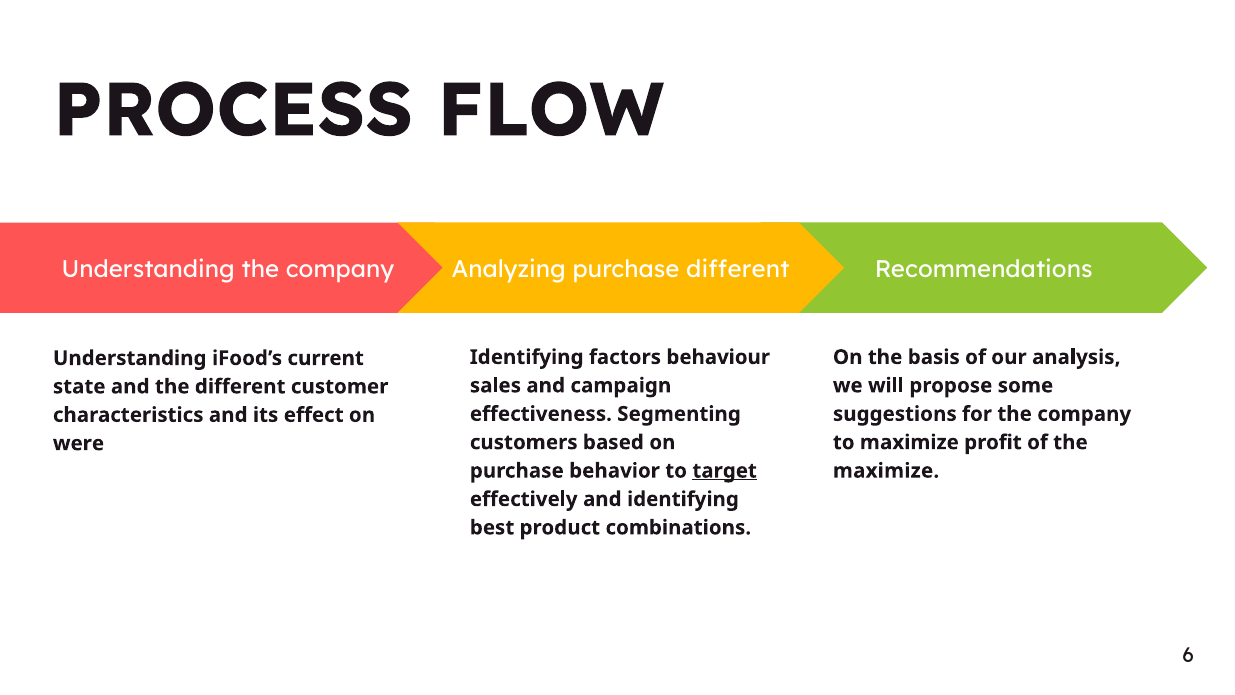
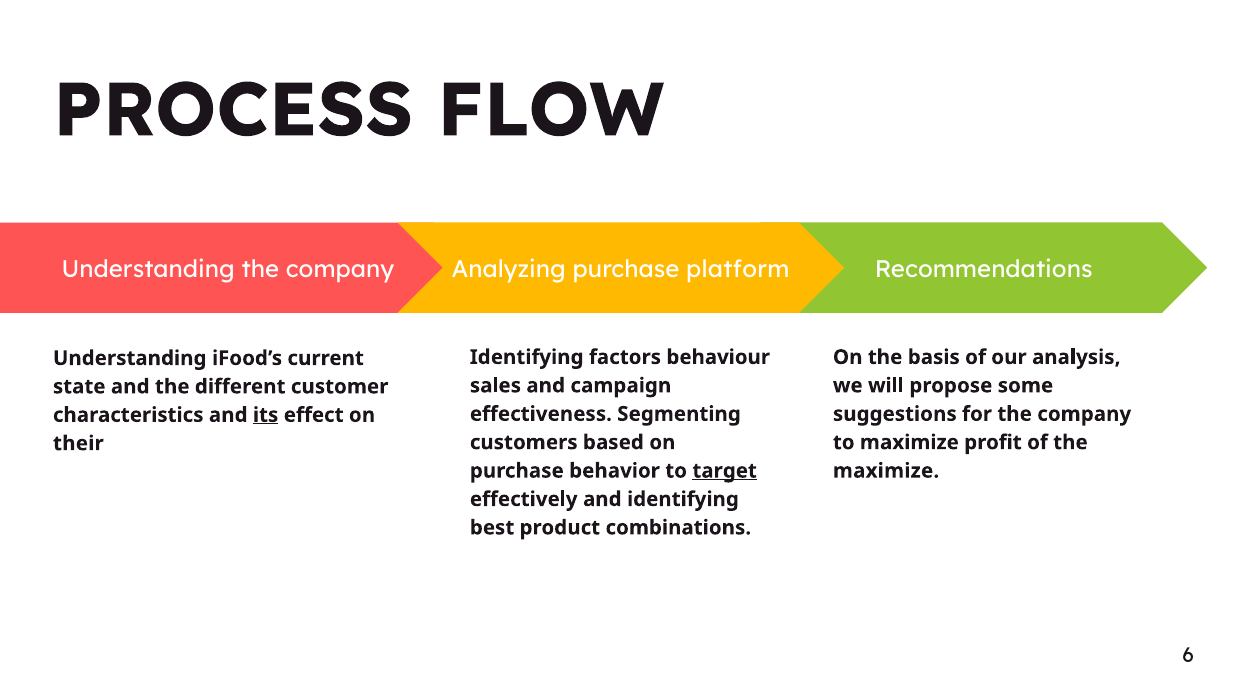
purchase different: different -> platform
its underline: none -> present
were: were -> their
